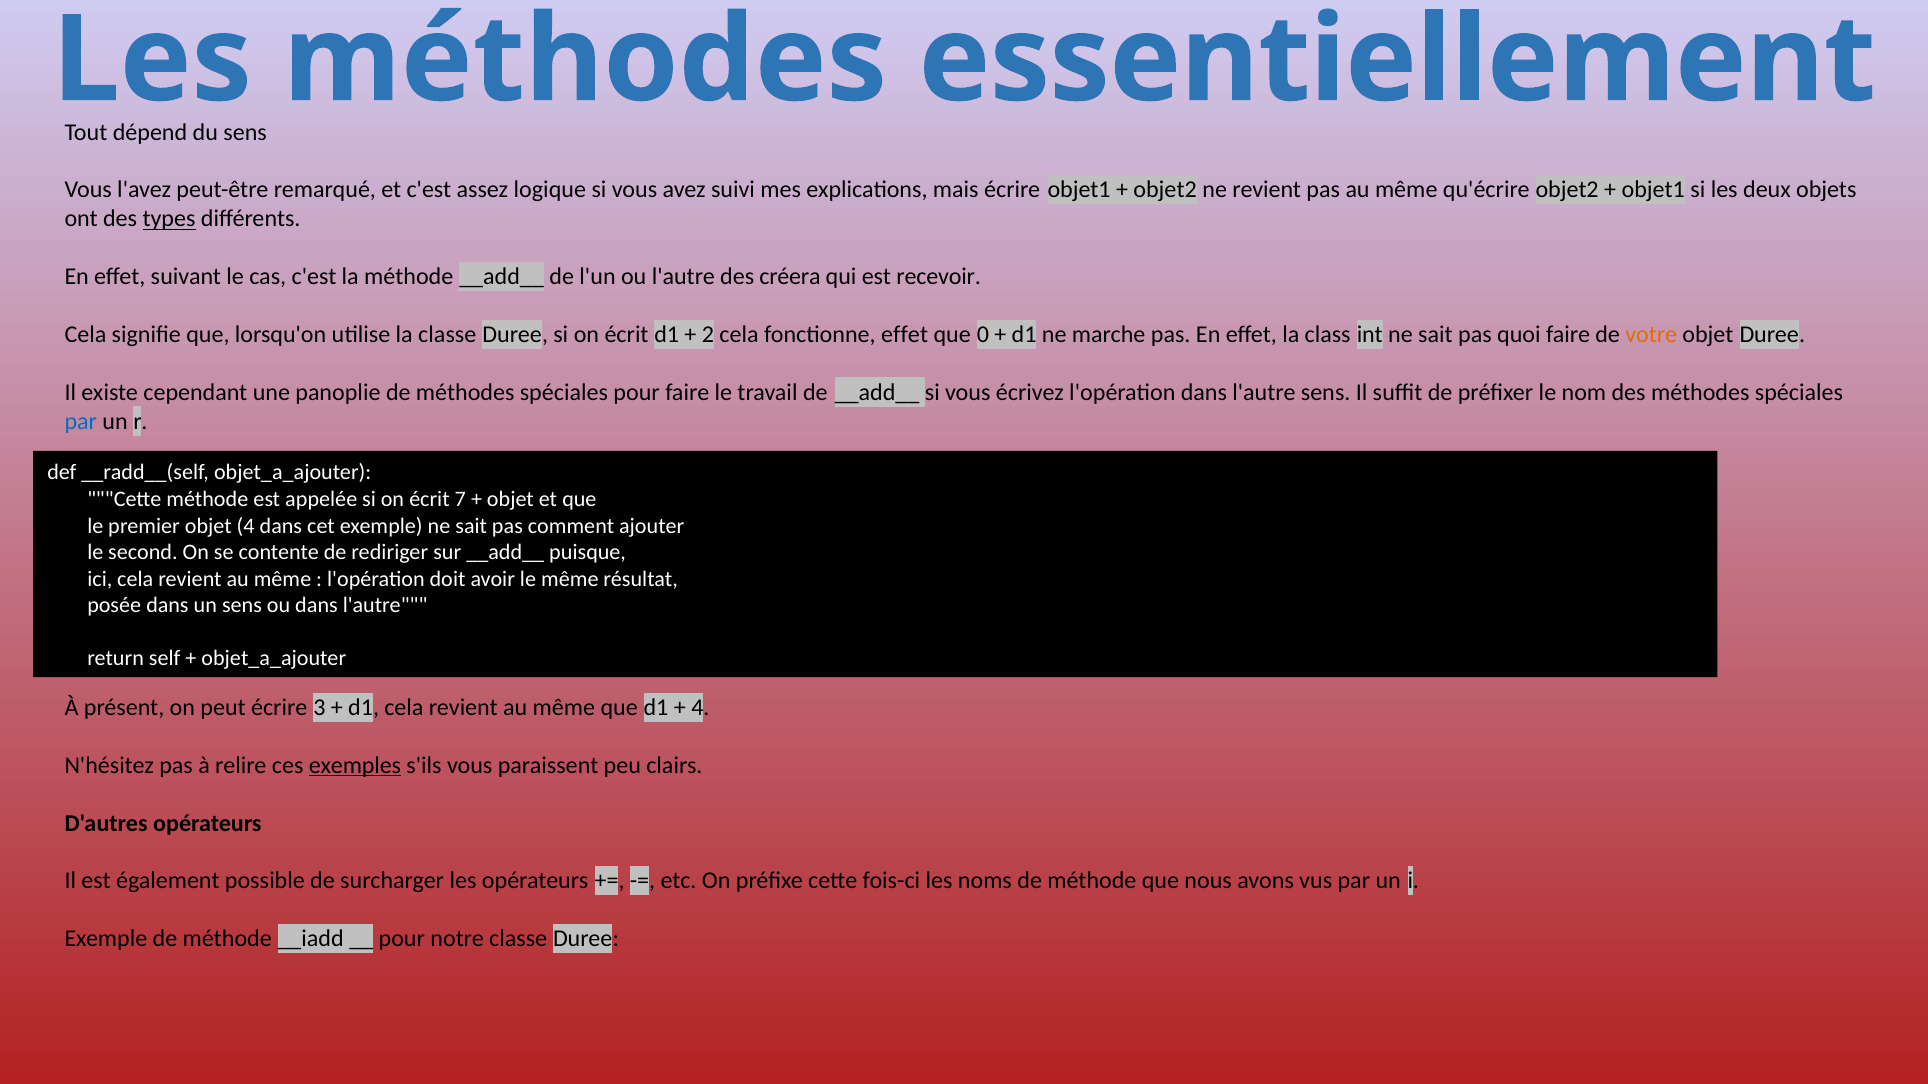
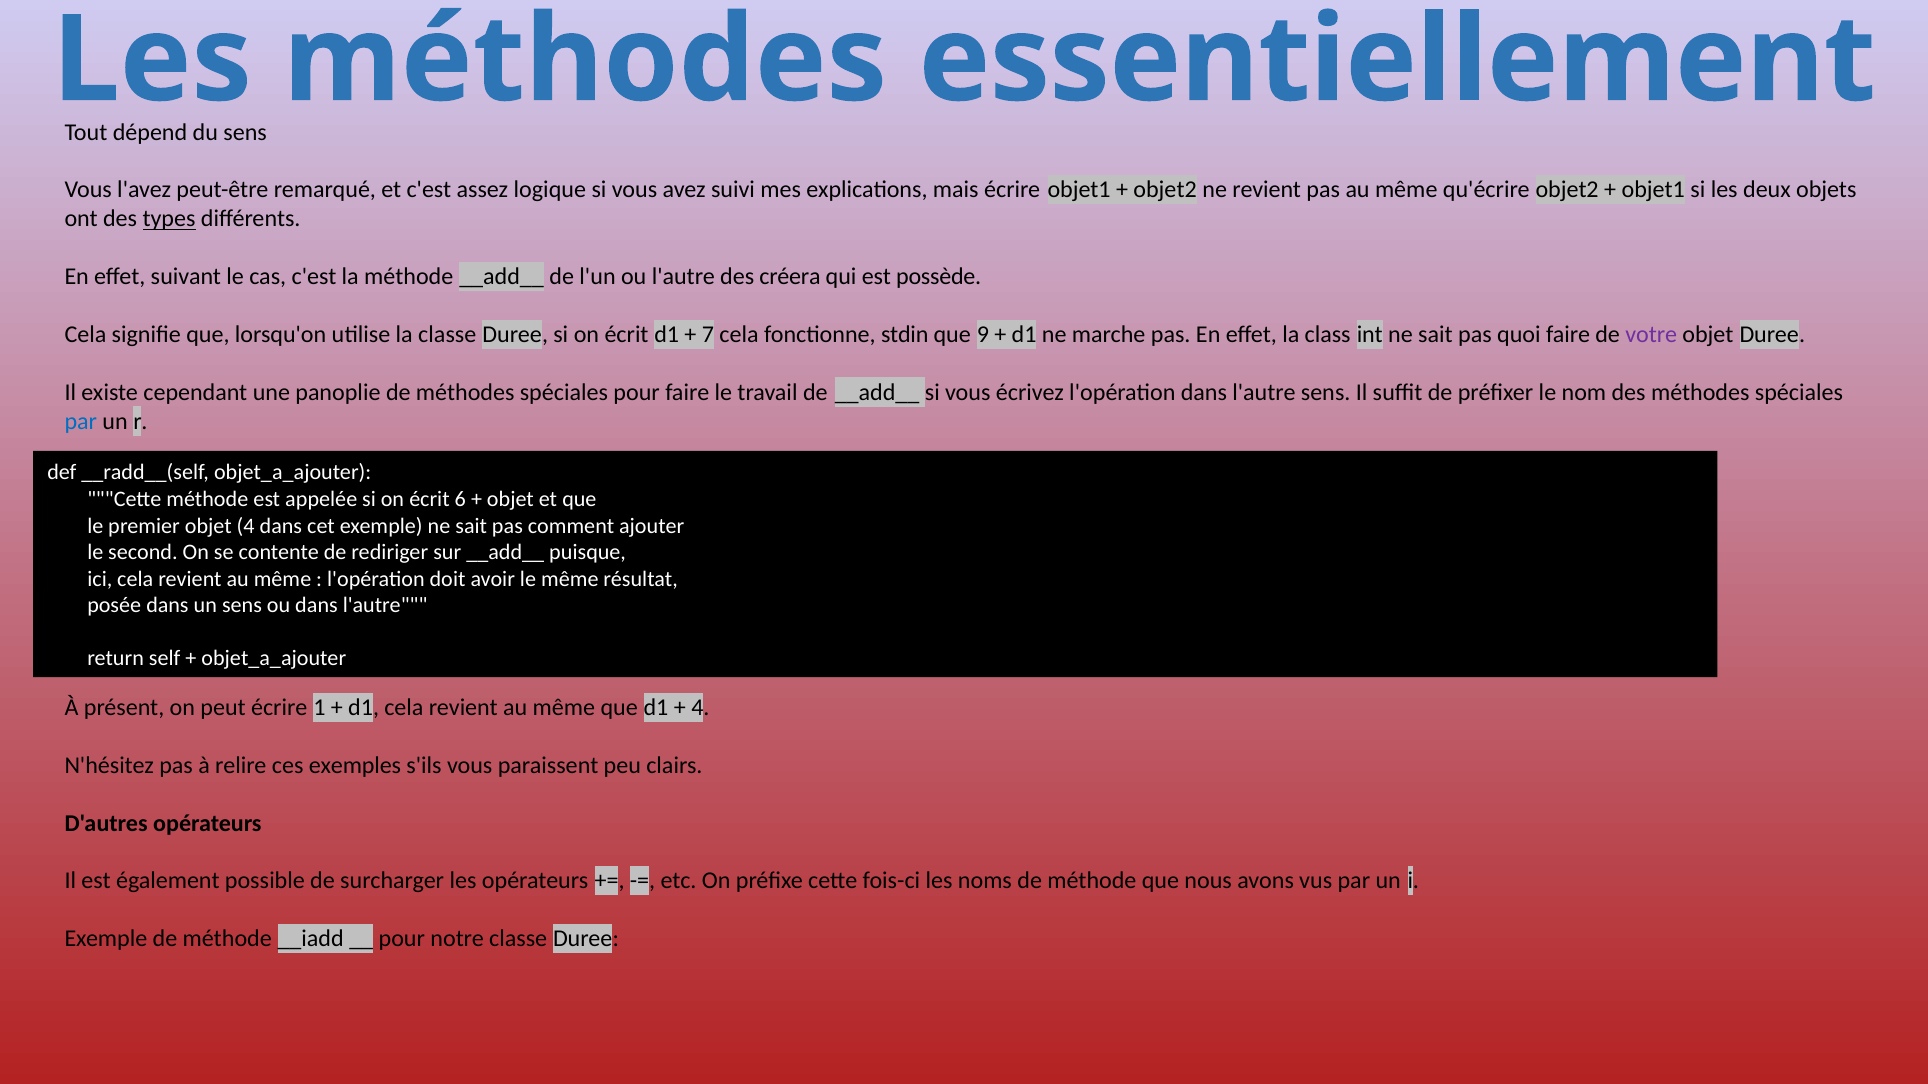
recevoir: recevoir -> possède
2: 2 -> 7
fonctionne effet: effet -> stdin
0: 0 -> 9
votre colour: orange -> purple
7: 7 -> 6
3: 3 -> 1
exemples underline: present -> none
